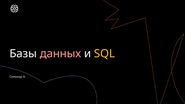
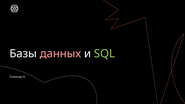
SQL colour: yellow -> light green
